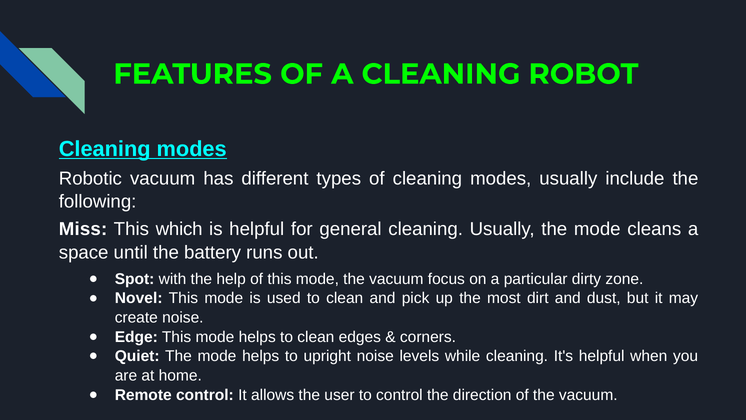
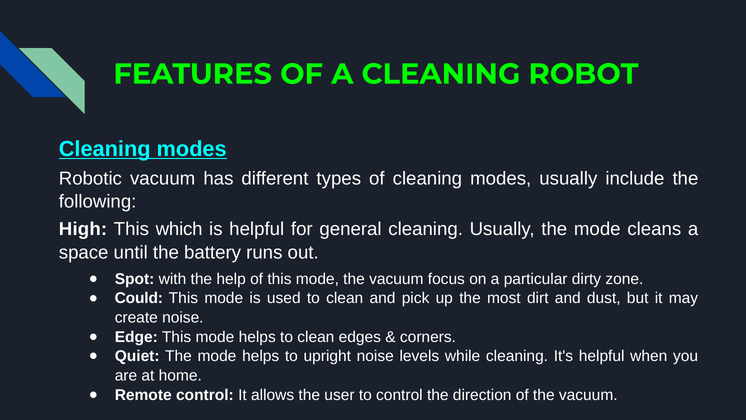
Miss: Miss -> High
Novel: Novel -> Could
